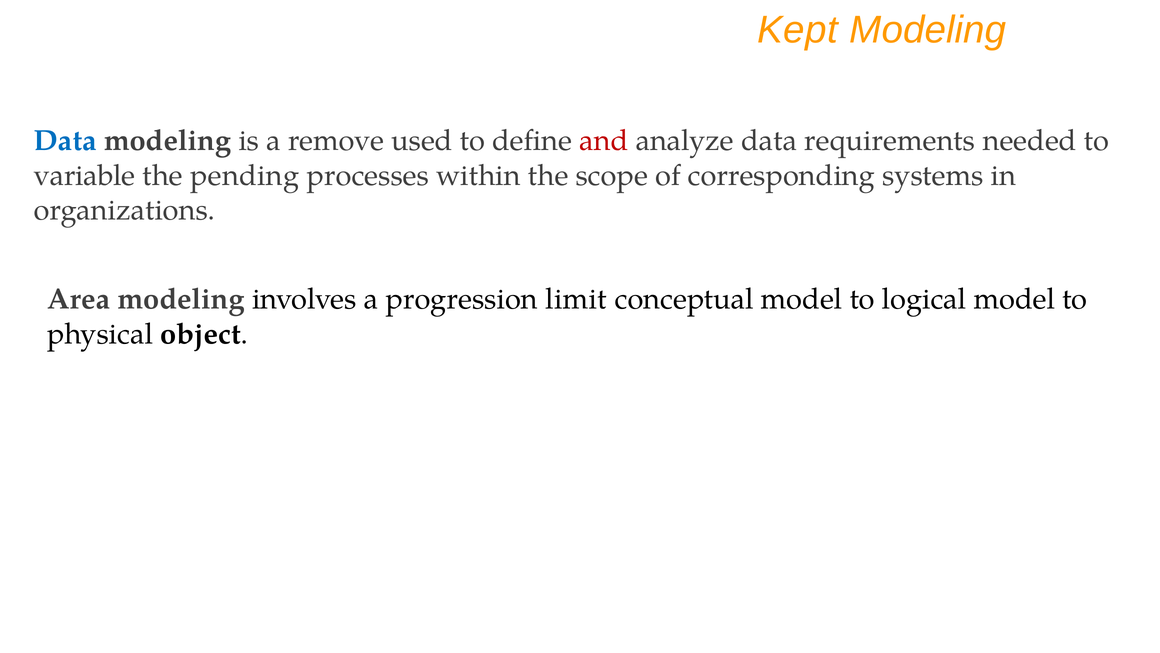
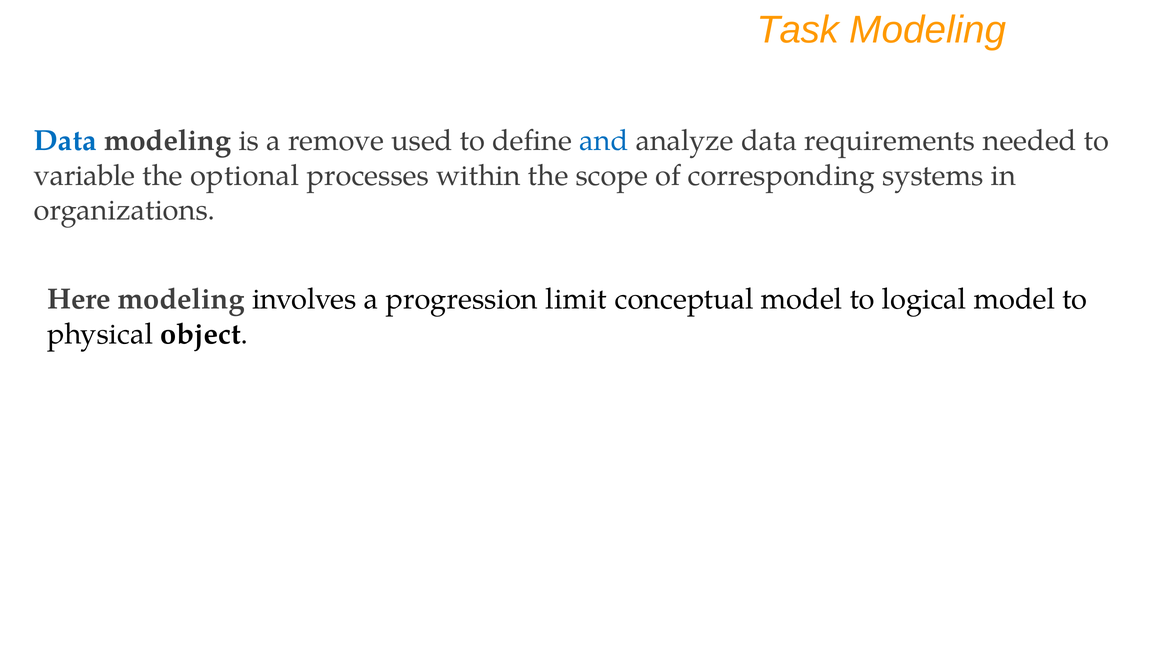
Kept: Kept -> Task
and colour: red -> blue
pending: pending -> optional
Area: Area -> Here
